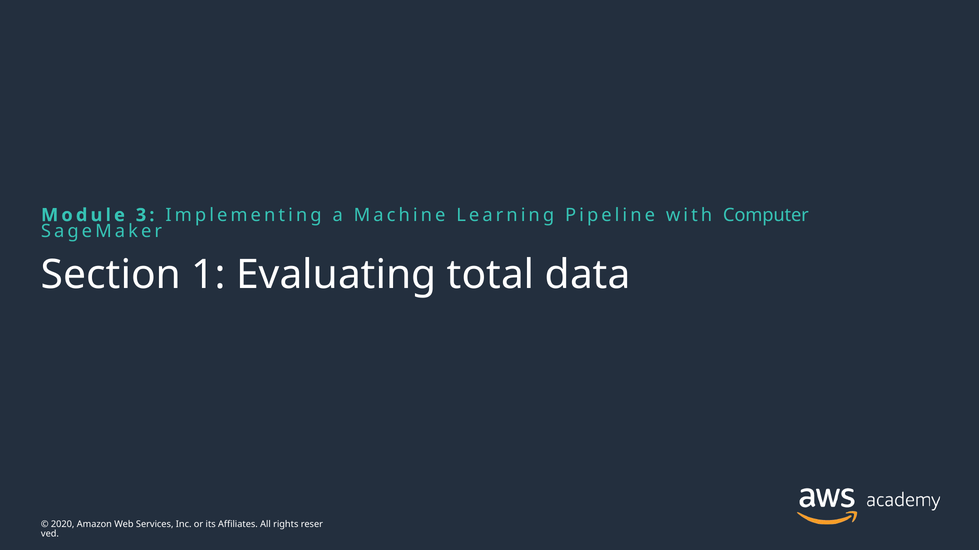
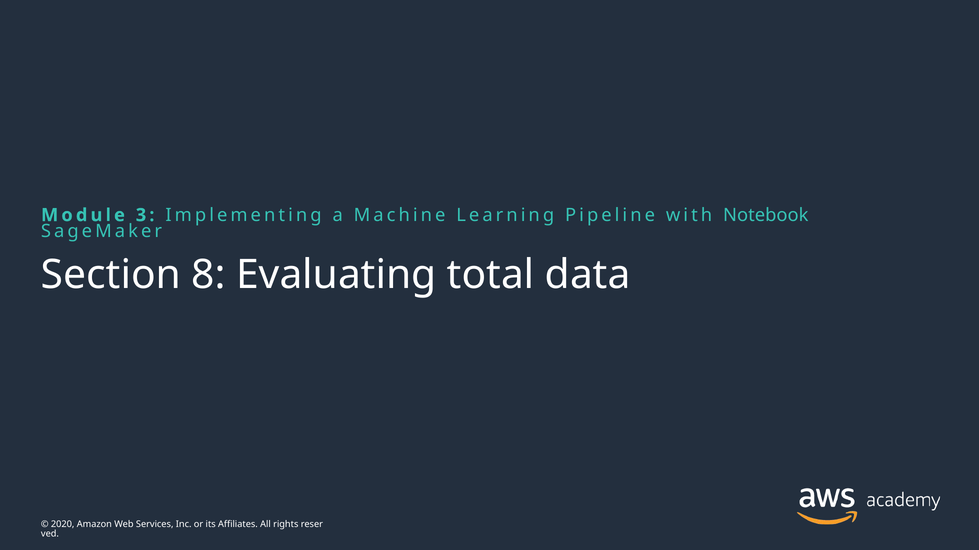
Computer: Computer -> Notebook
1: 1 -> 8
